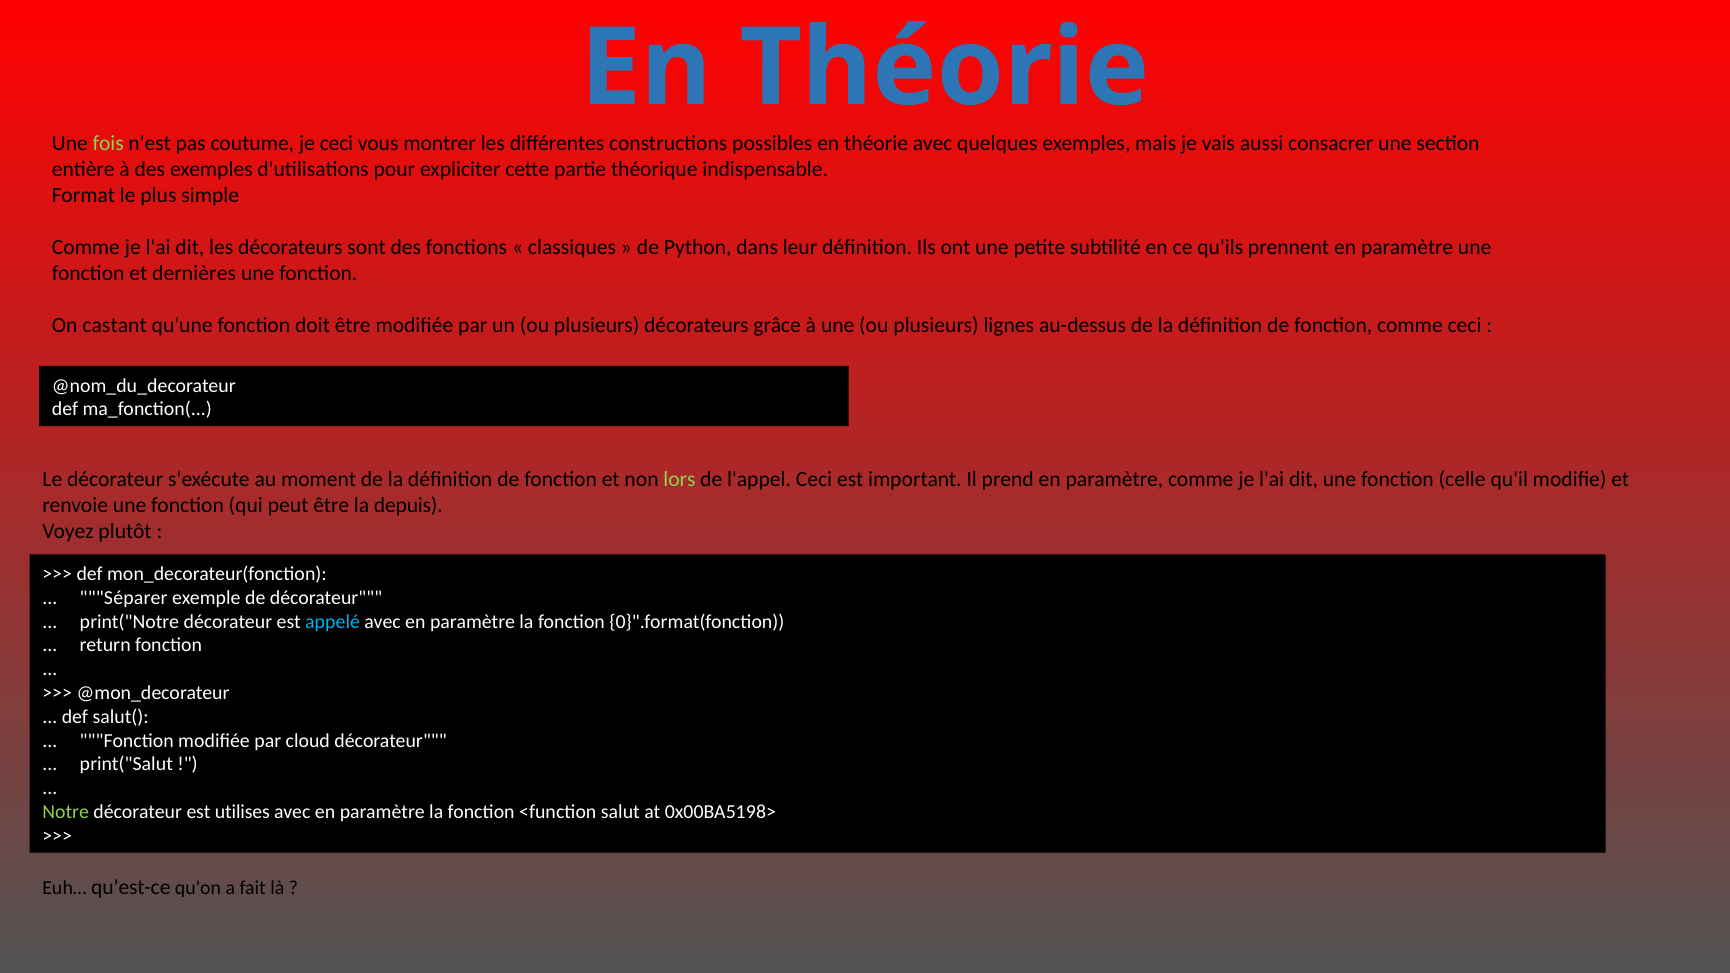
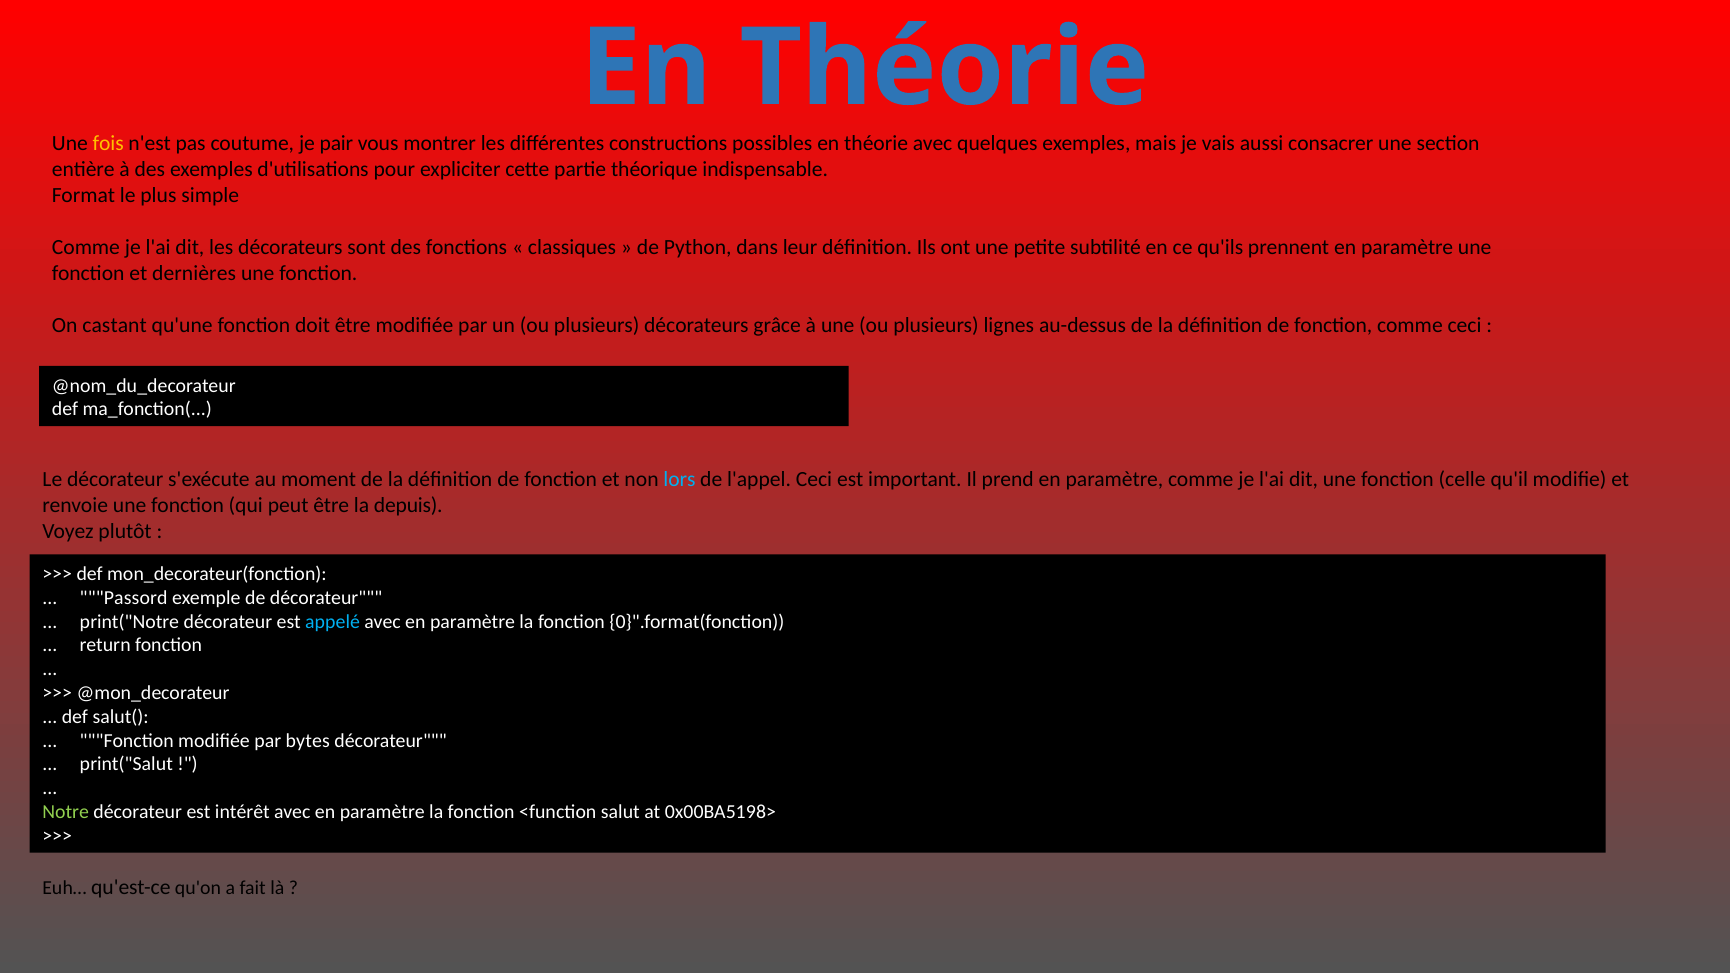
fois colour: light green -> yellow
je ceci: ceci -> pair
lors colour: light green -> light blue
Séparer: Séparer -> Passord
cloud: cloud -> bytes
utilises: utilises -> intérêt
